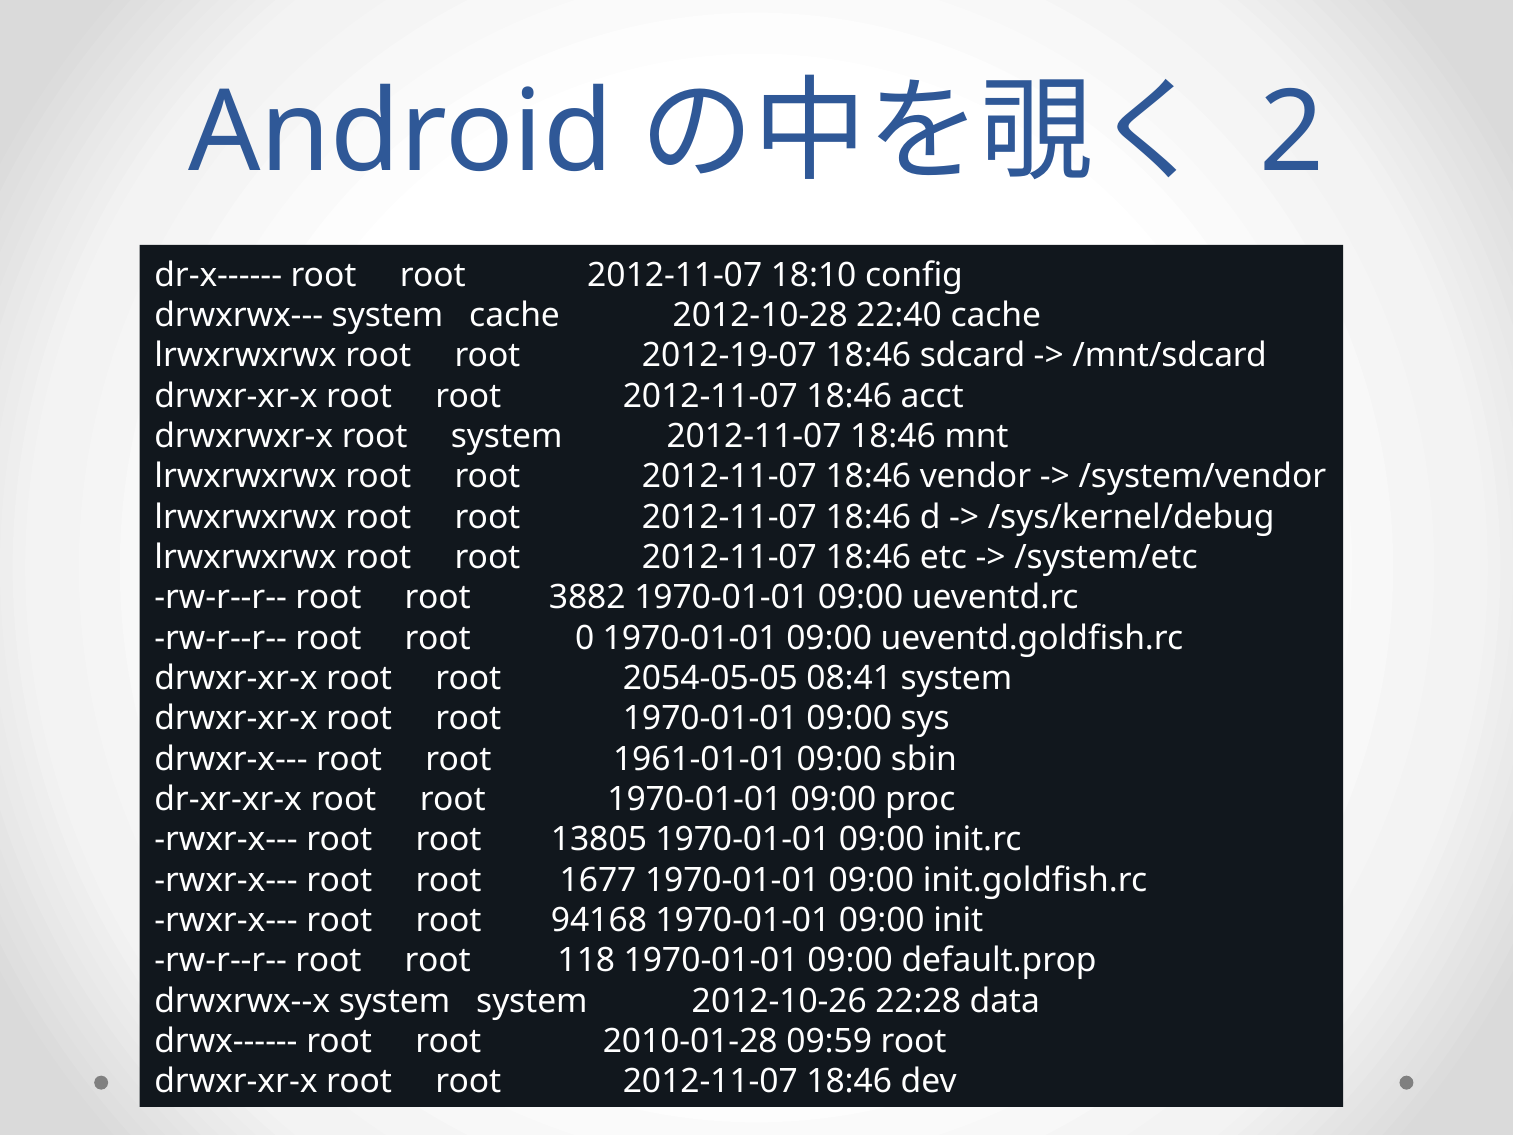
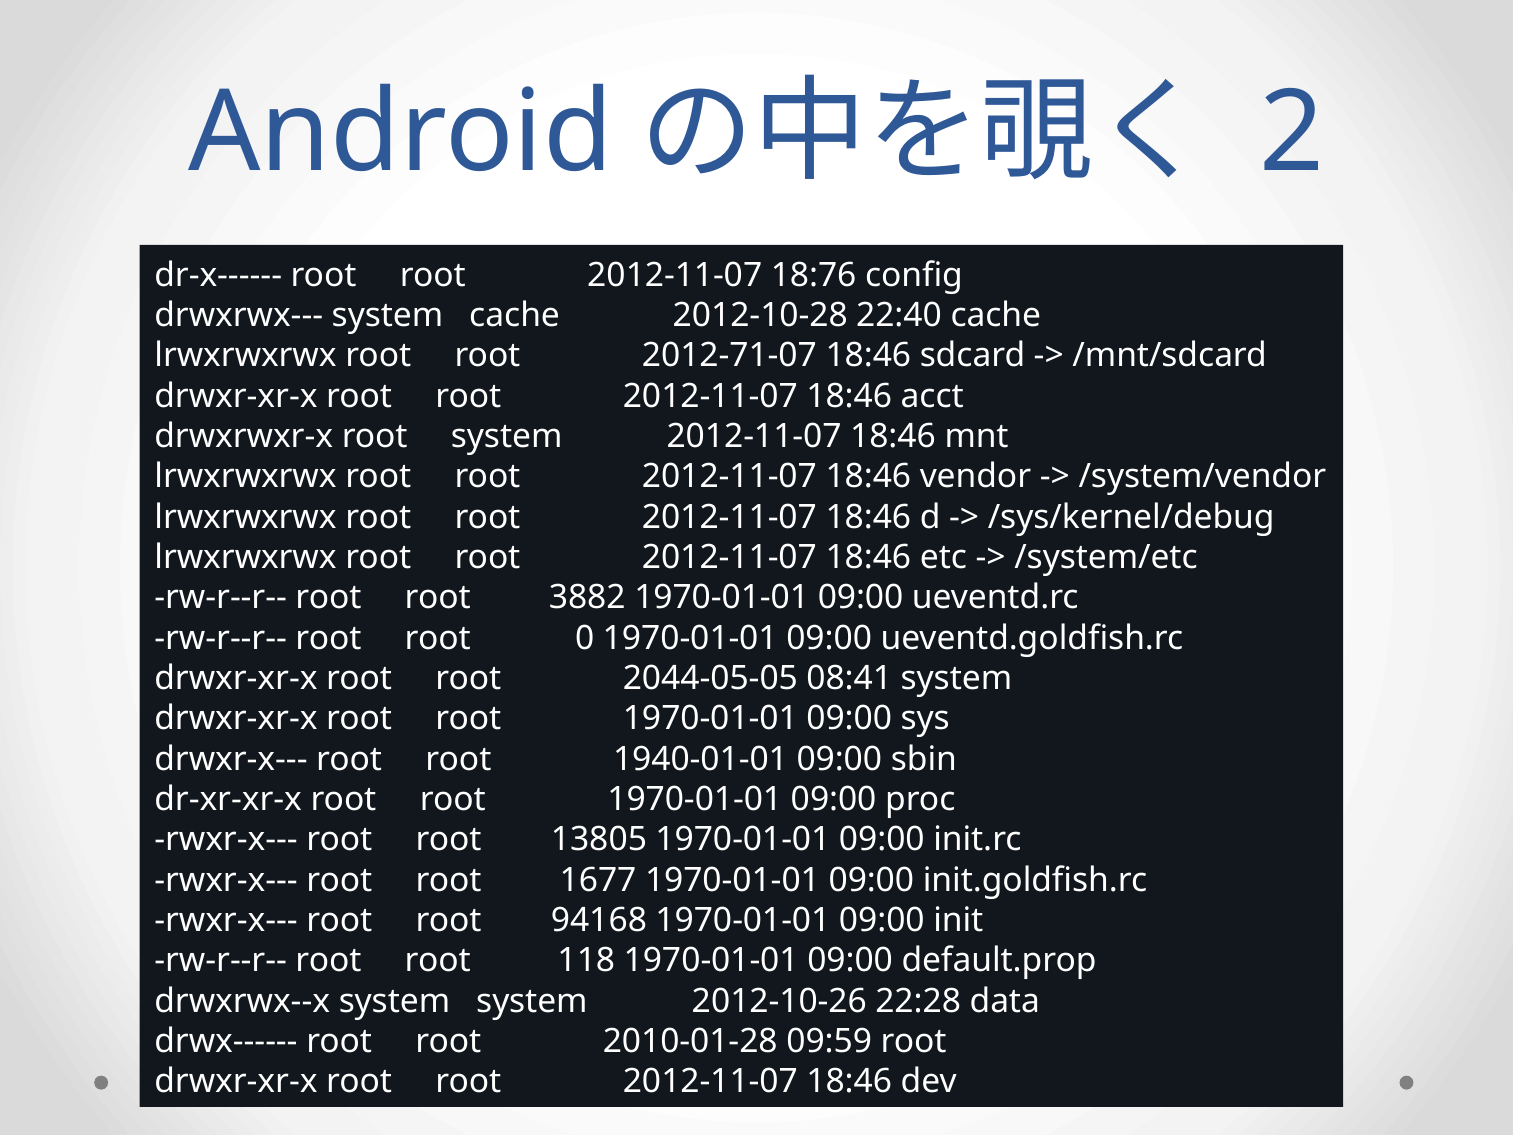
18:10: 18:10 -> 18:76
2012-19-07: 2012-19-07 -> 2012-71-07
2054-05-05: 2054-05-05 -> 2044-05-05
1961-01-01: 1961-01-01 -> 1940-01-01
